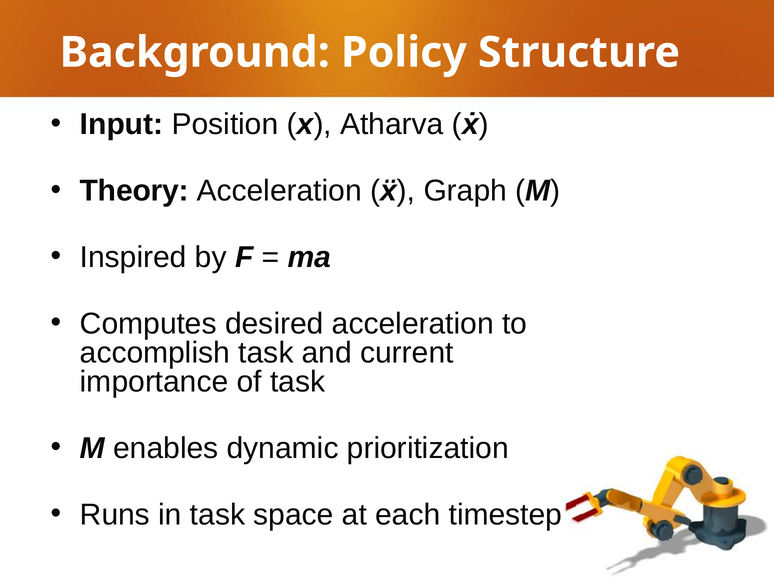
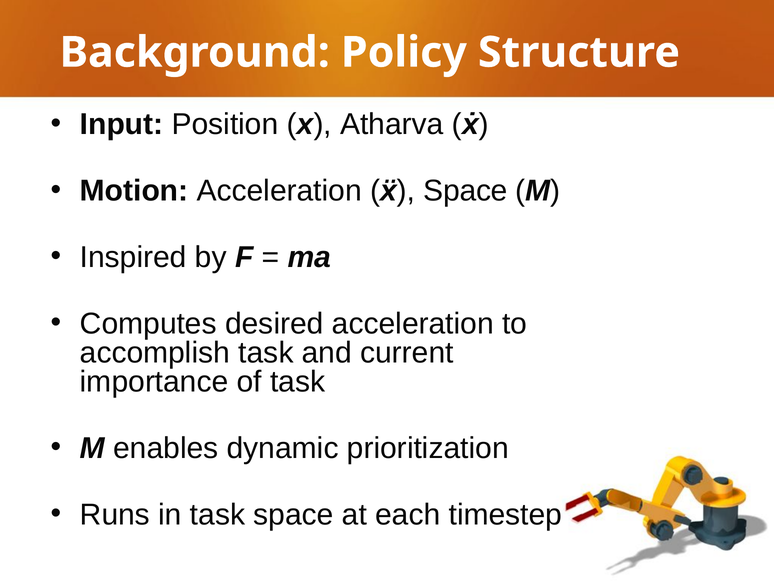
Theory: Theory -> Motion
ẍ Graph: Graph -> Space
